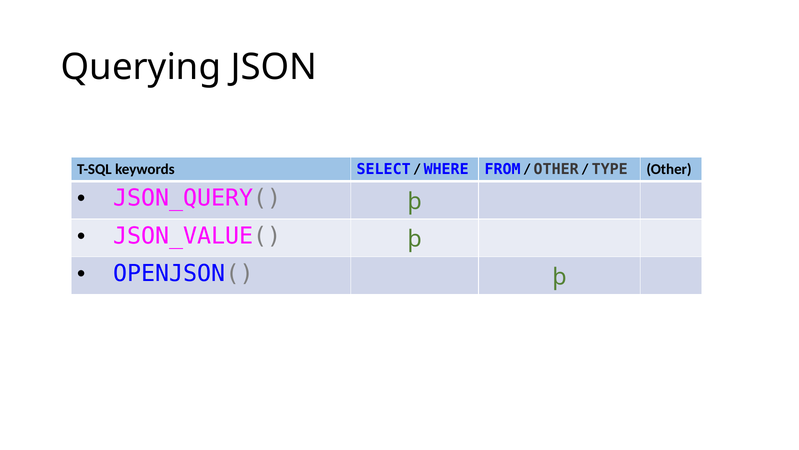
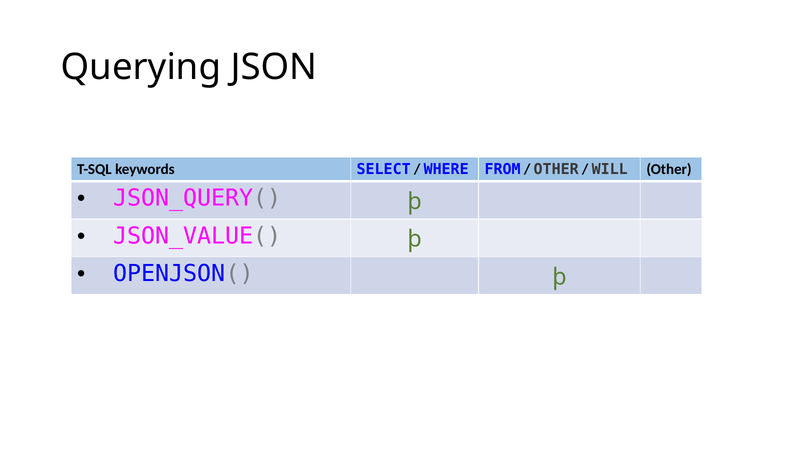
TYPE: TYPE -> WILL
